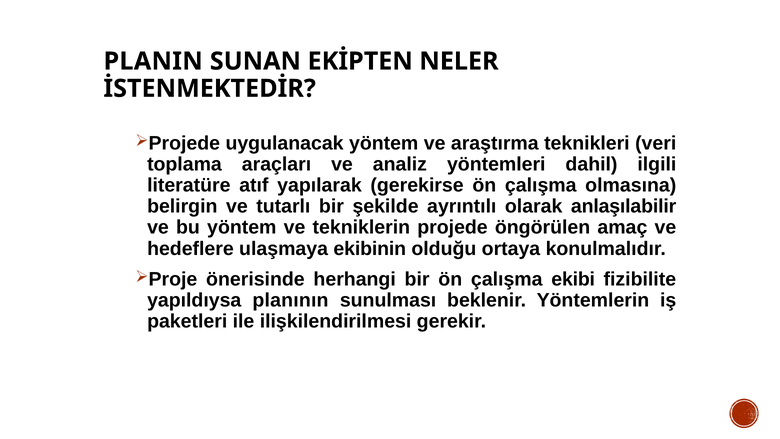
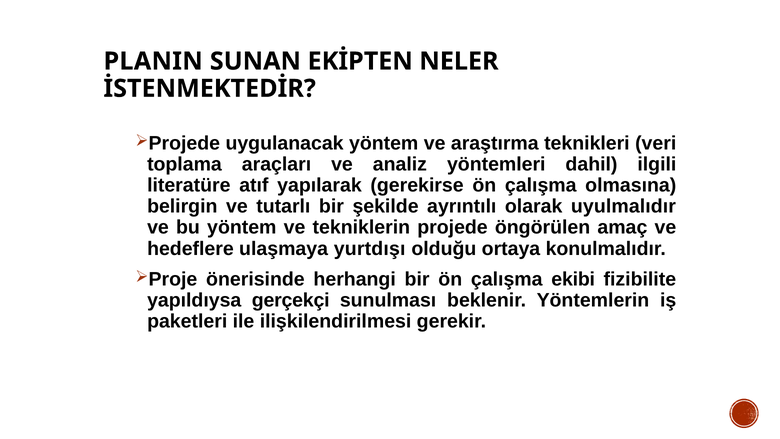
anlaşılabilir: anlaşılabilir -> uyulmalıdır
ekibinin: ekibinin -> yurtdışı
planının: planının -> gerçekçi
